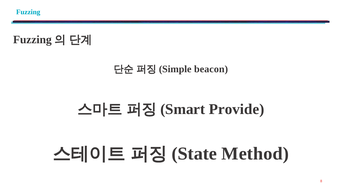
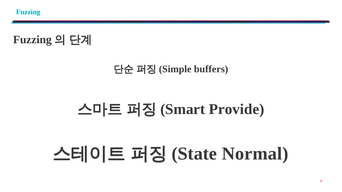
beacon: beacon -> buffers
Method: Method -> Normal
